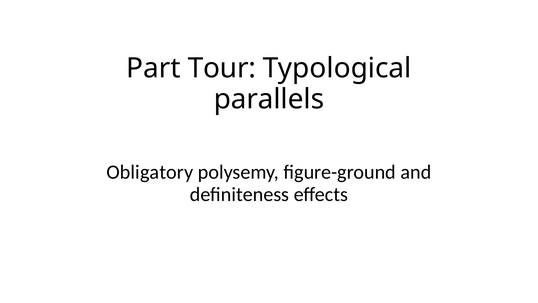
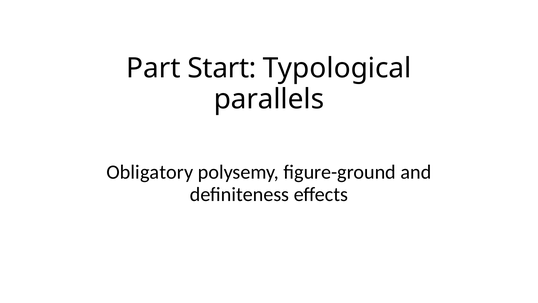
Tour: Tour -> Start
